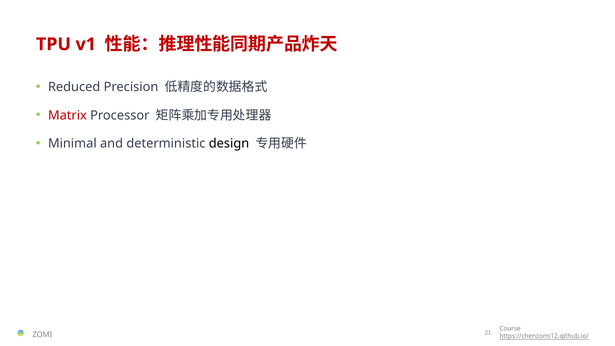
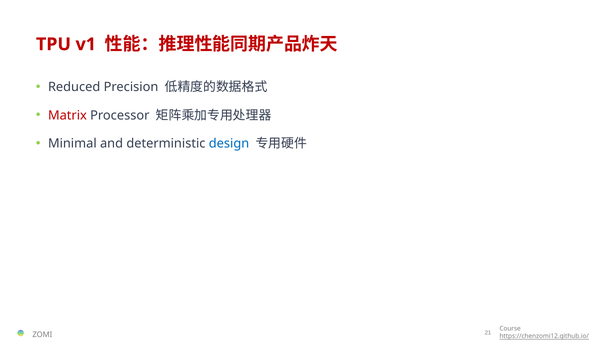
design colour: black -> blue
